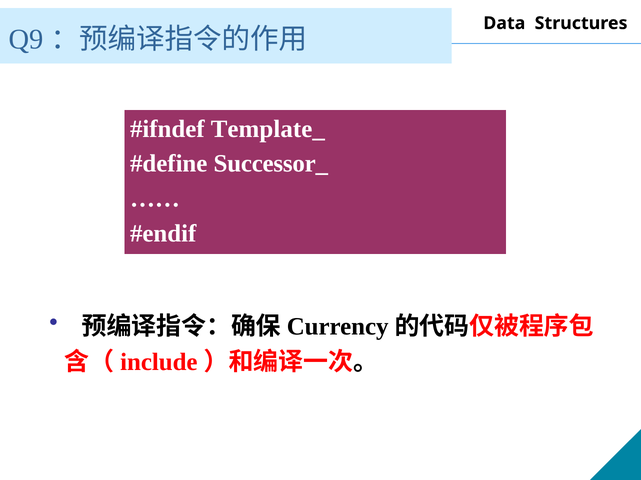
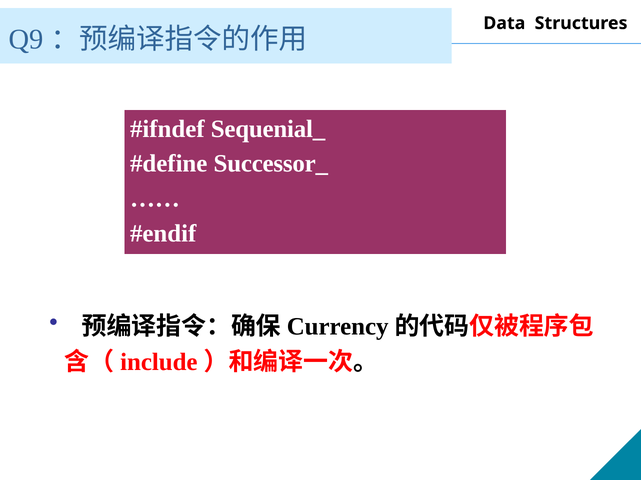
Template_: Template_ -> Sequenial_
